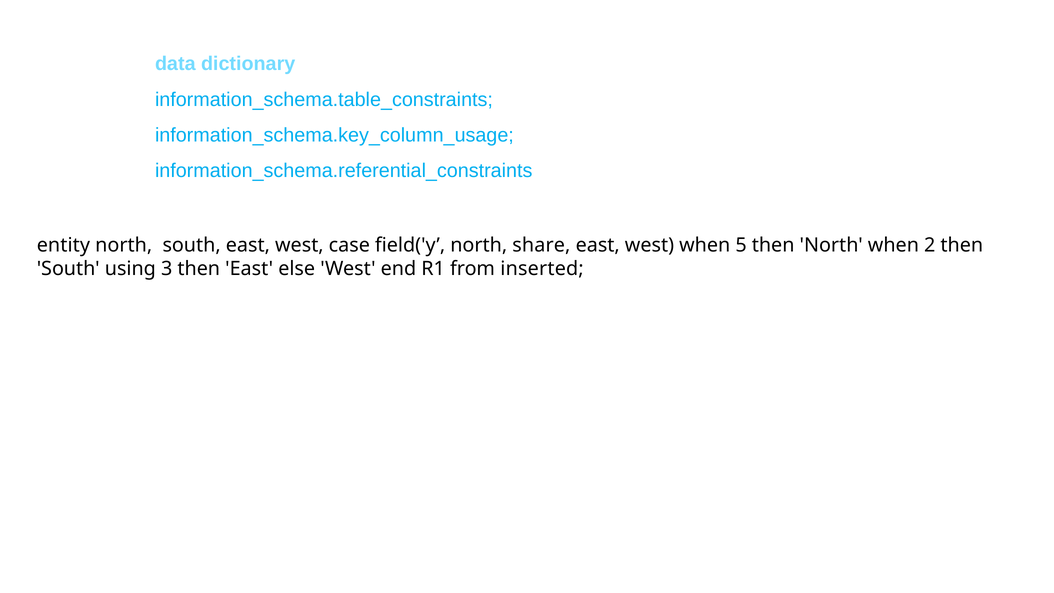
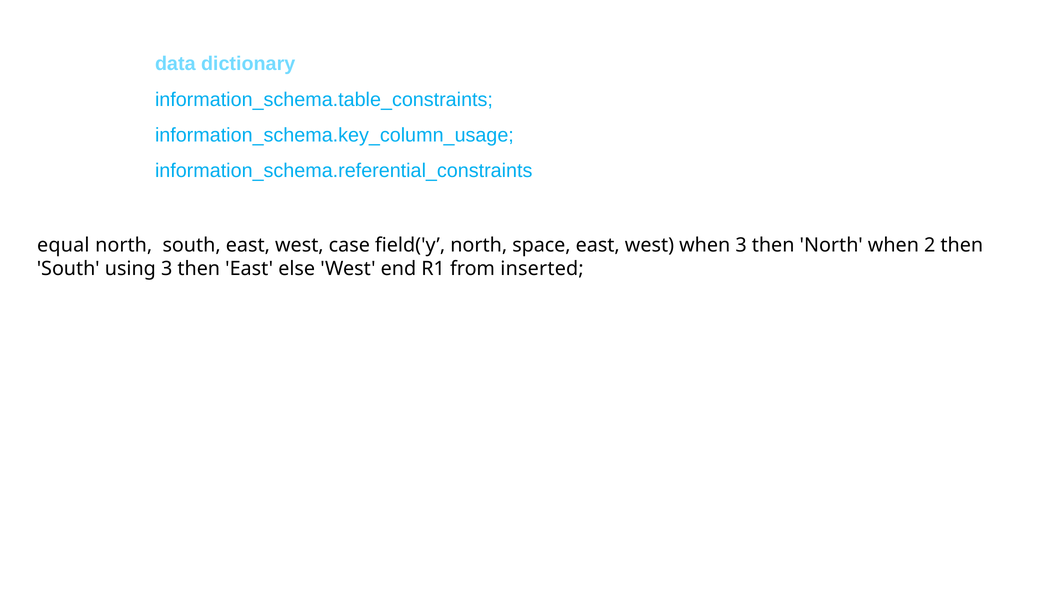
entity: entity -> equal
share: share -> space
when 5: 5 -> 3
